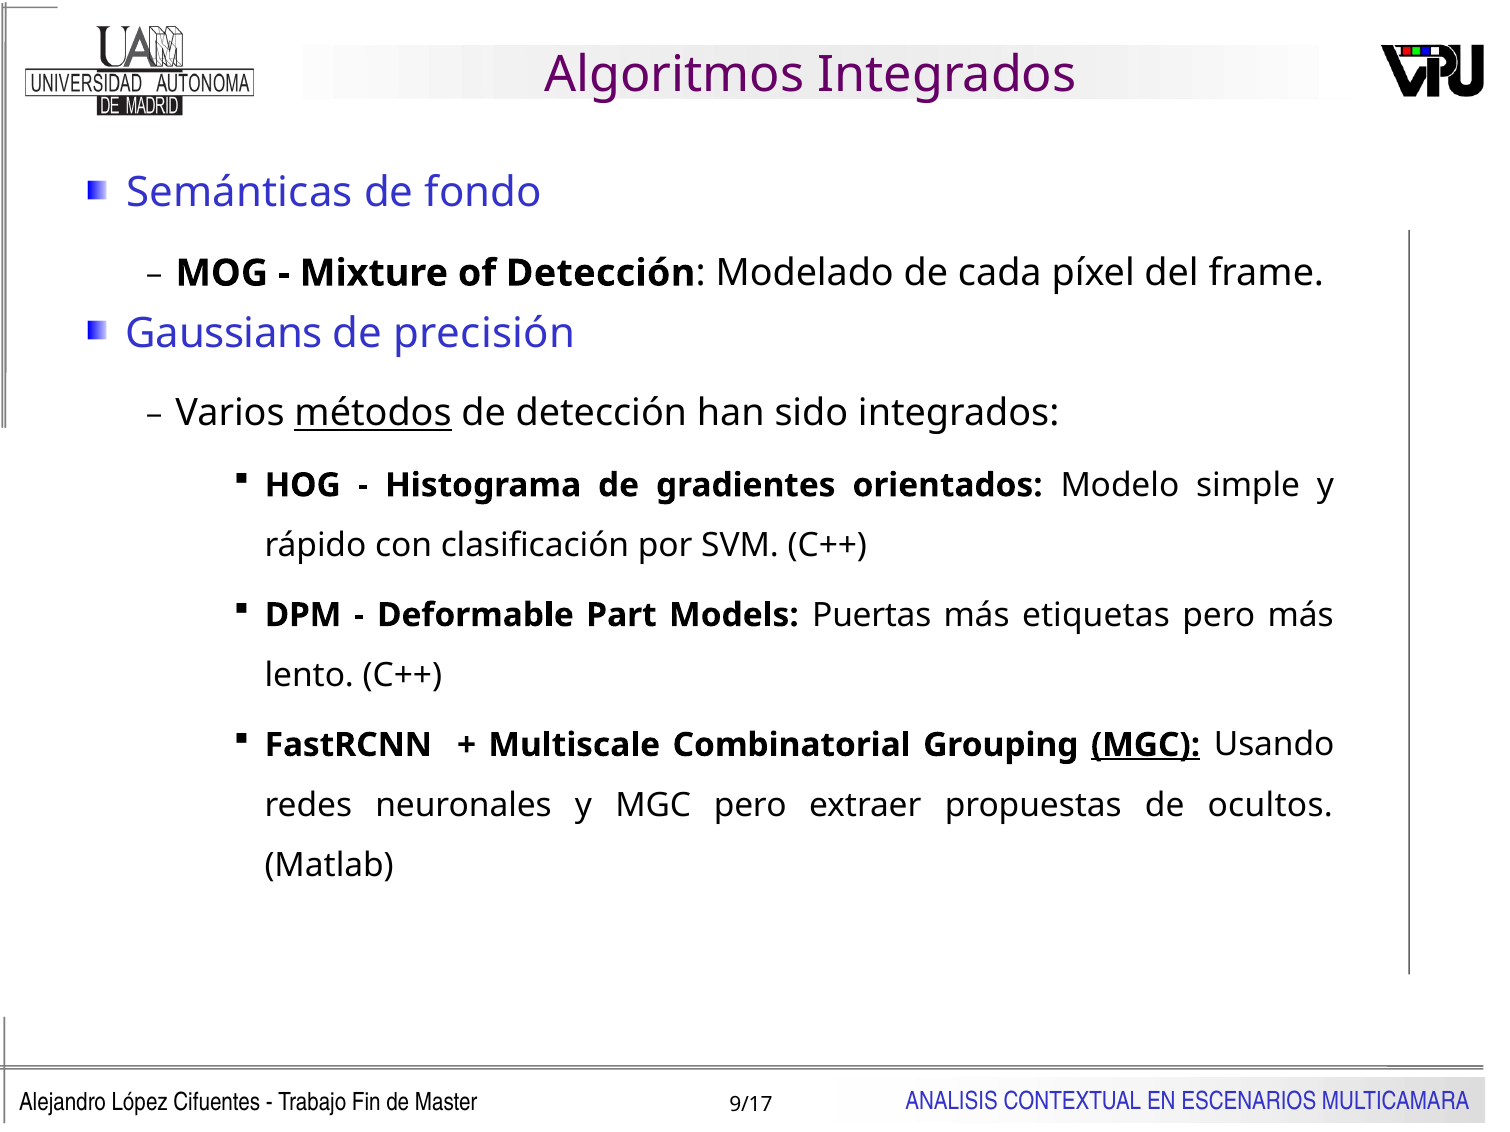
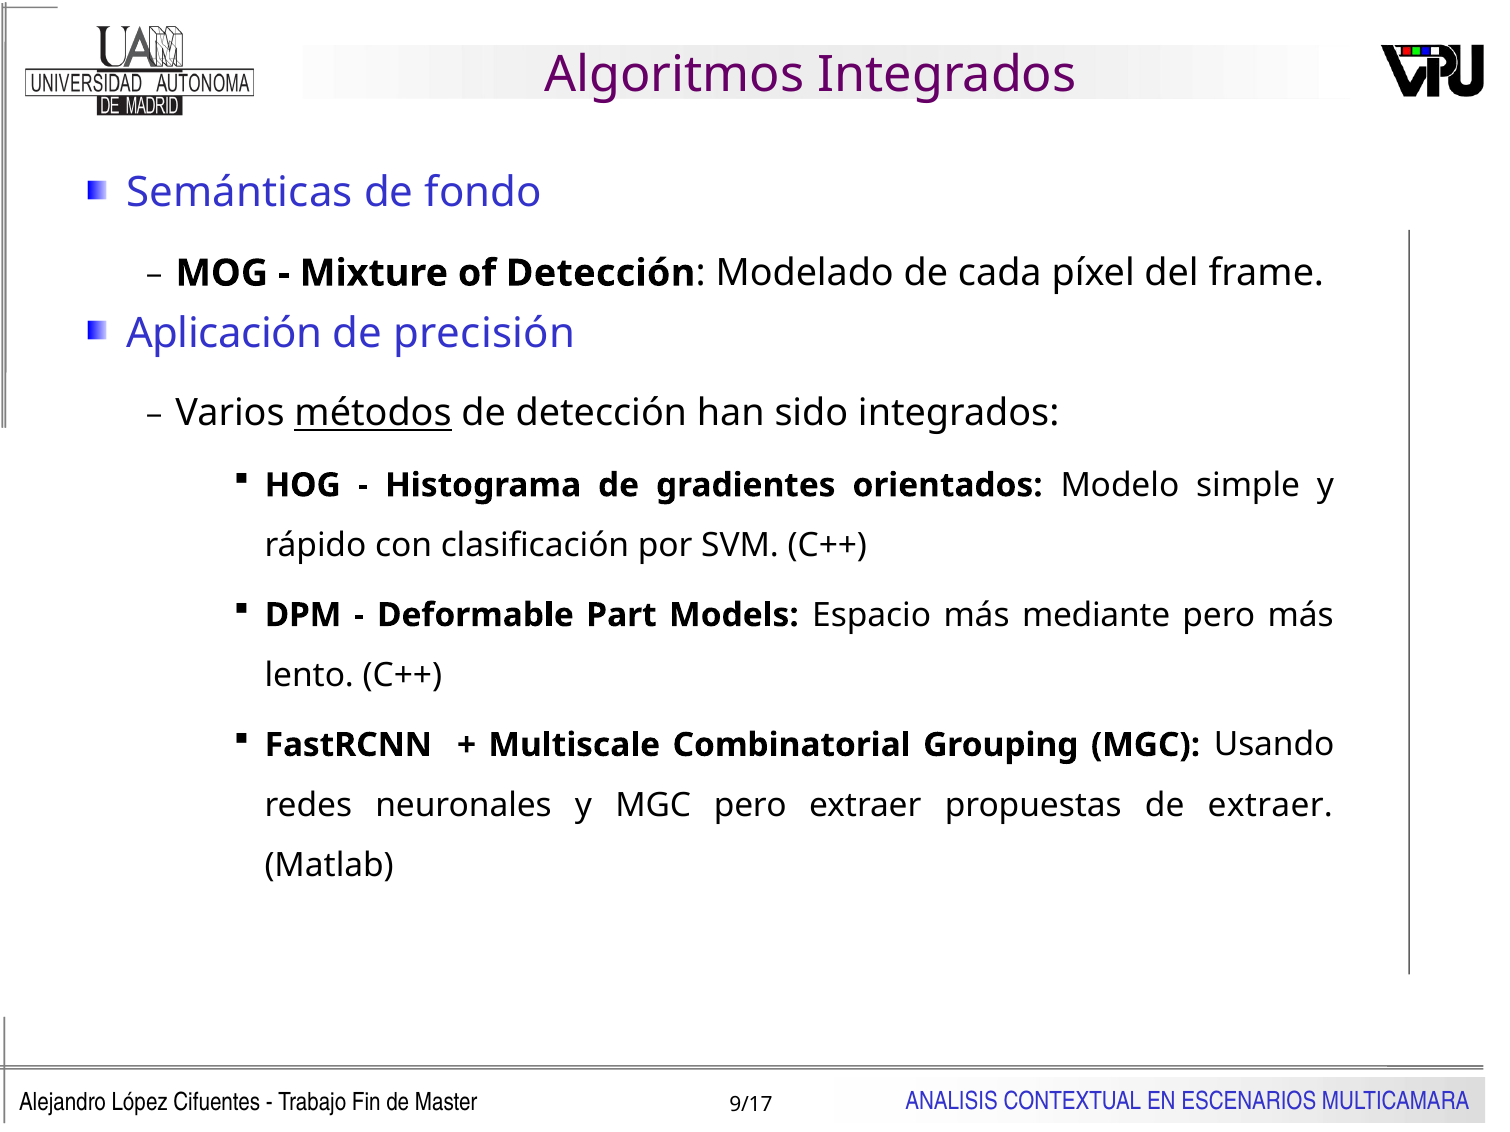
Gaussians: Gaussians -> Aplicación
Puertas: Puertas -> Espacio
etiquetas: etiquetas -> mediante
MGC at (1146, 745) underline: present -> none
de ocultos: ocultos -> extraer
